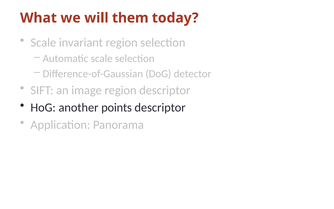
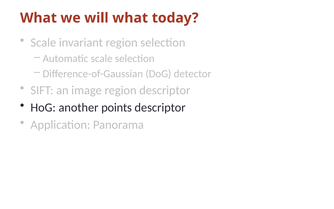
will them: them -> what
